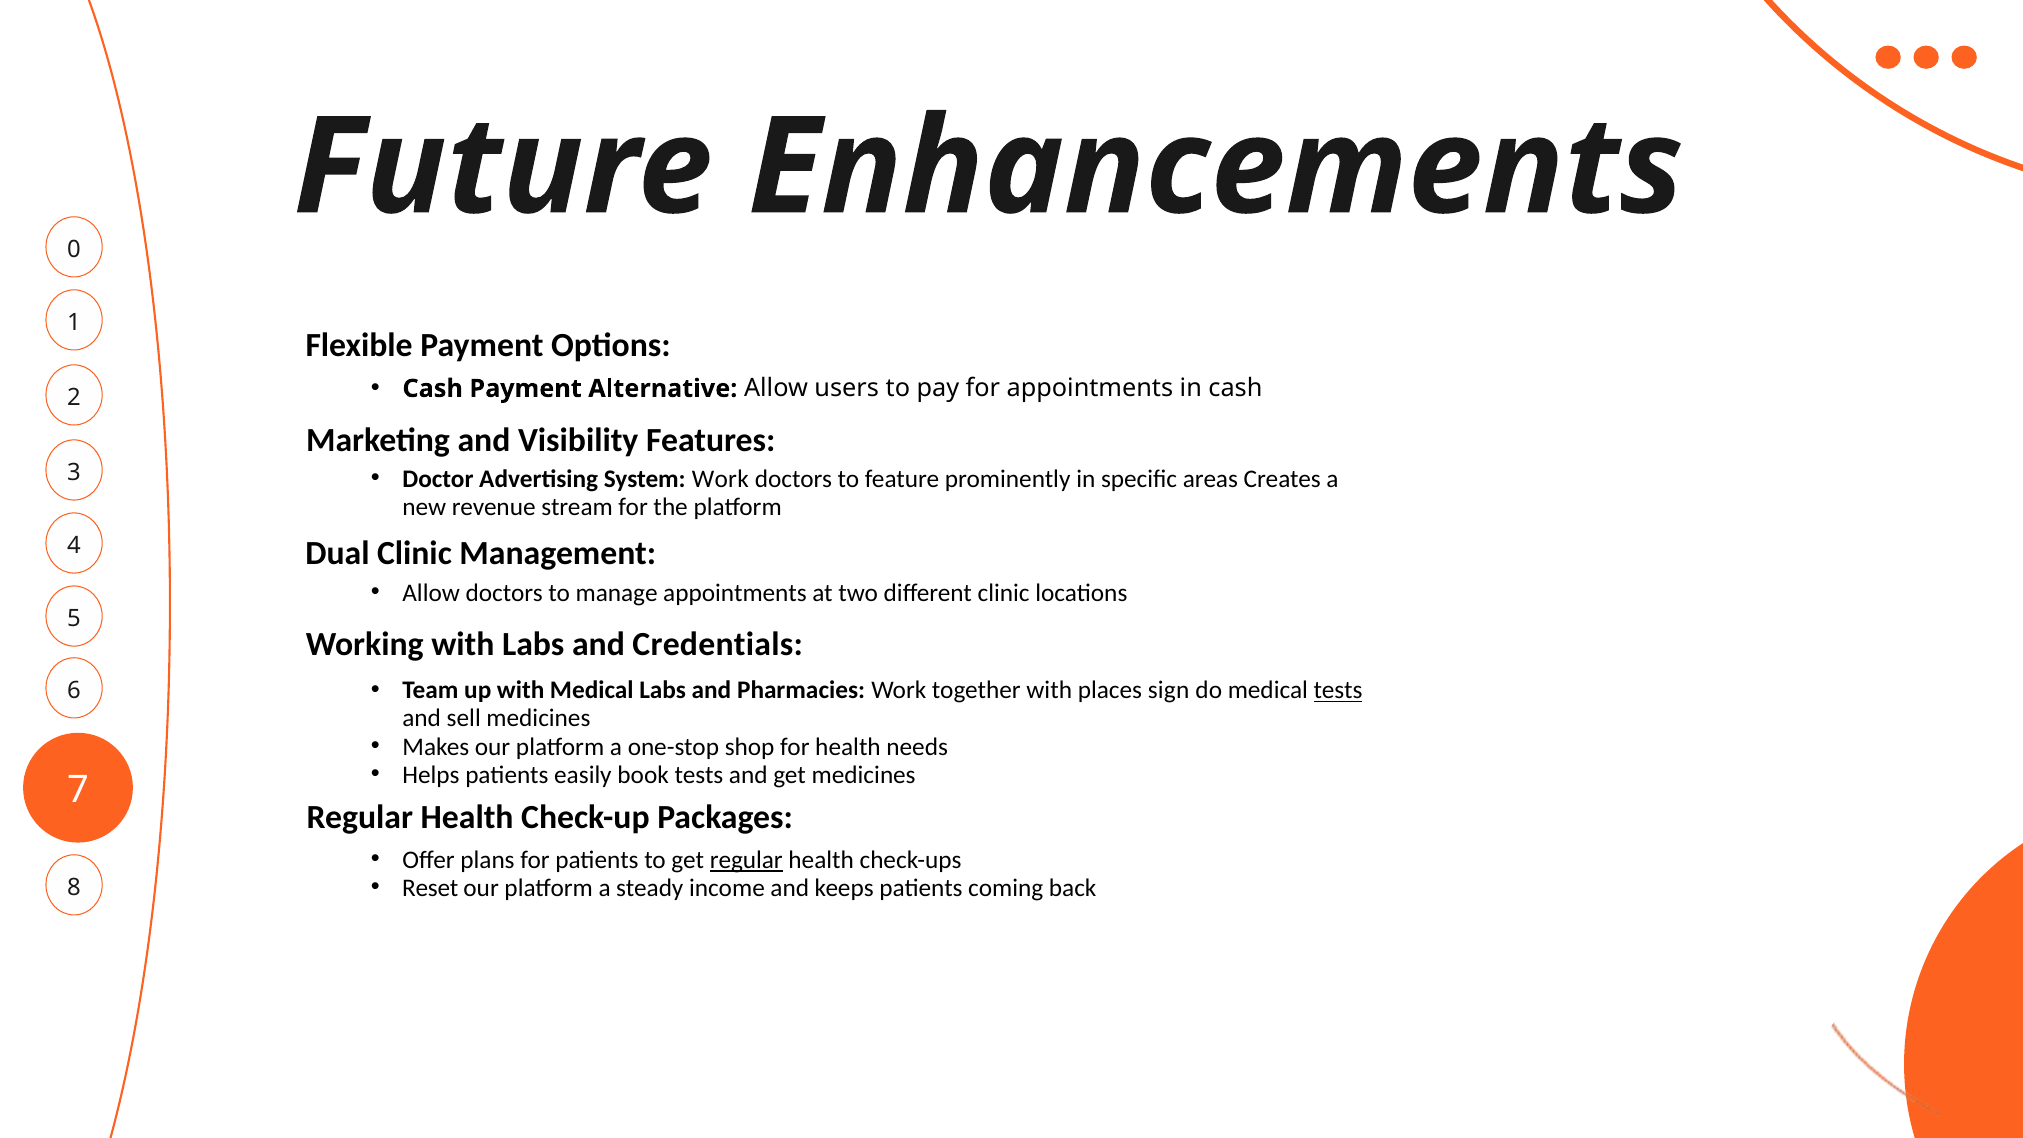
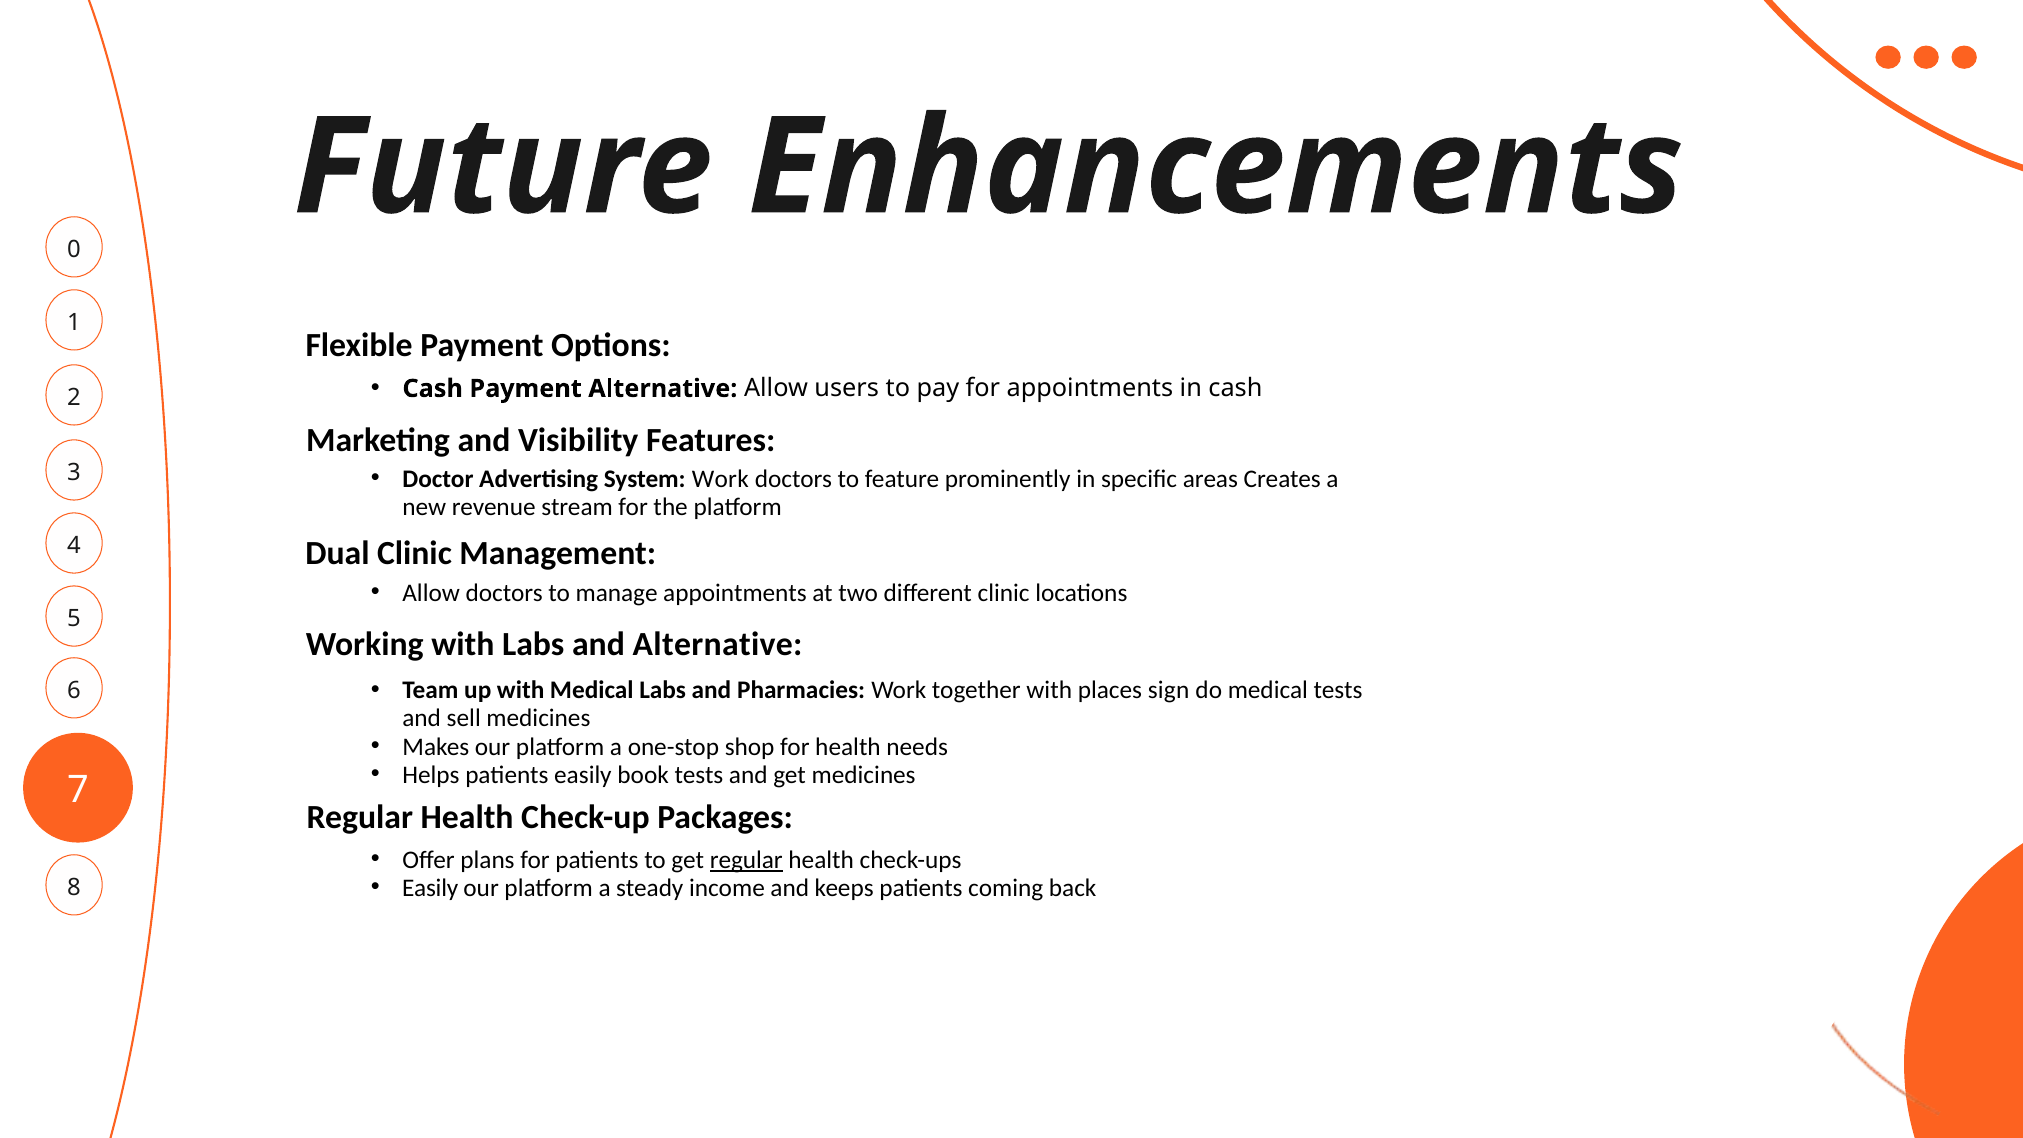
and Credentials: Credentials -> Alternative
tests at (1338, 691) underline: present -> none
Reset at (430, 888): Reset -> Easily
